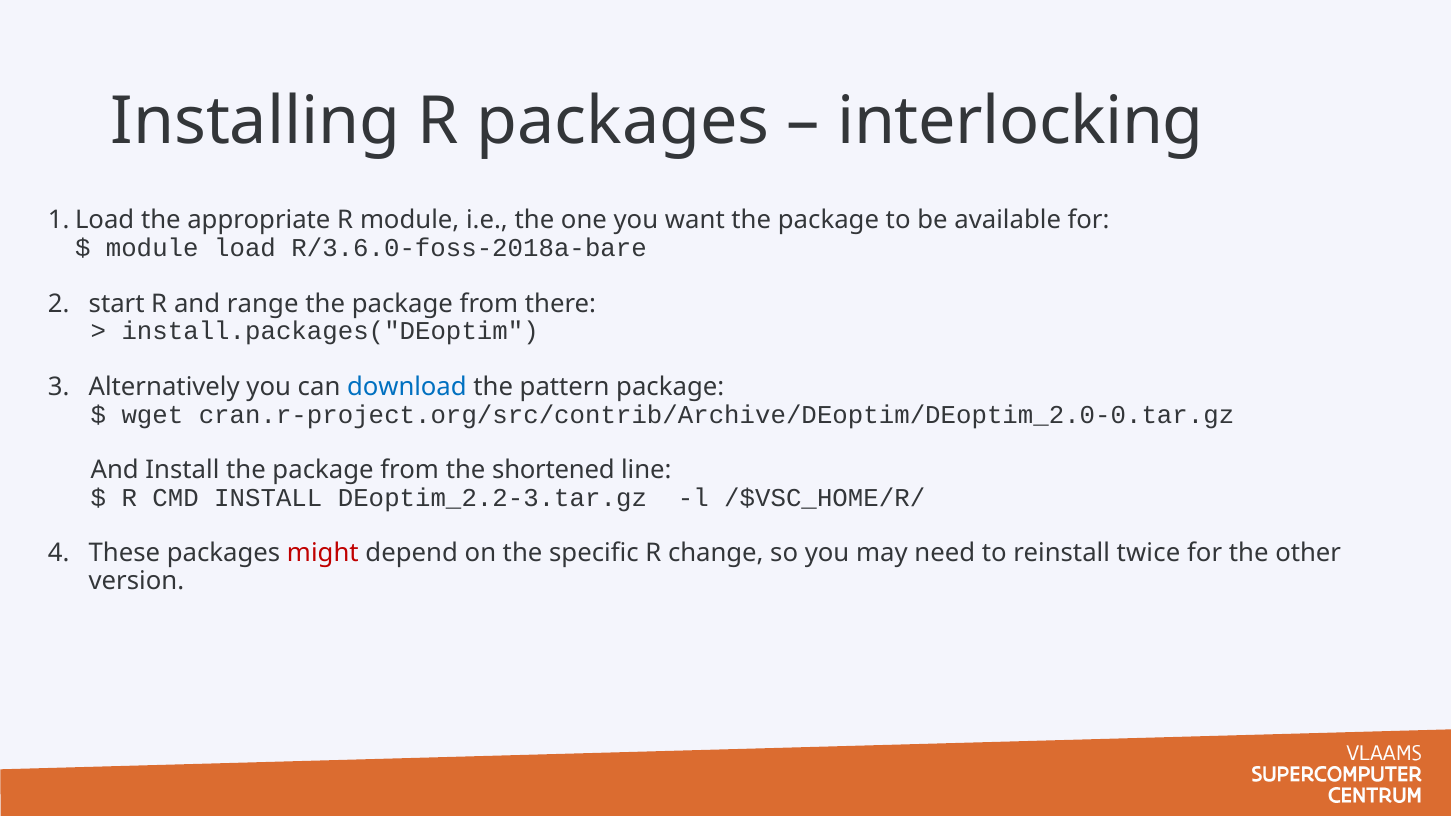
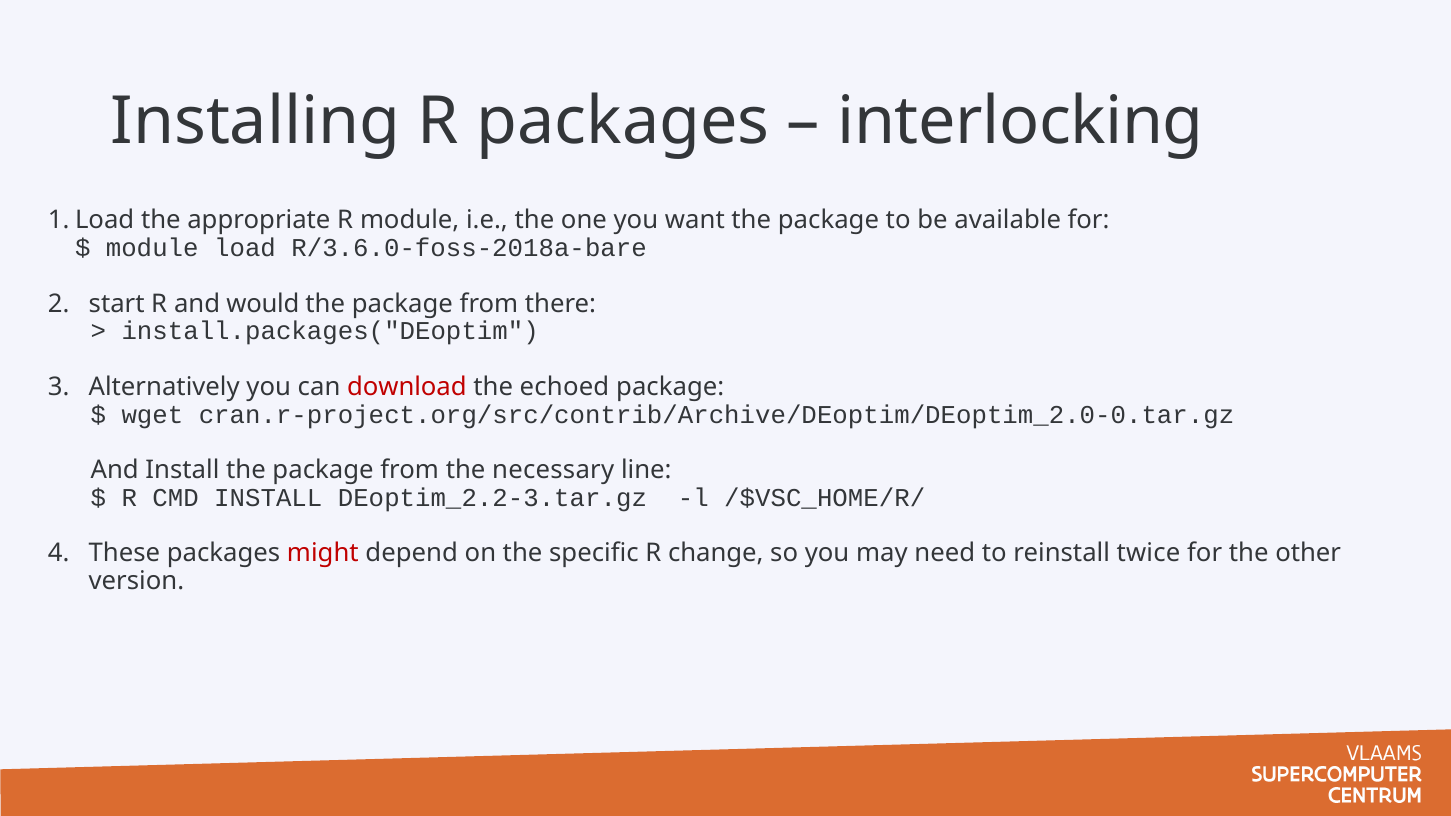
range: range -> would
download colour: blue -> red
pattern: pattern -> echoed
shortened: shortened -> necessary
